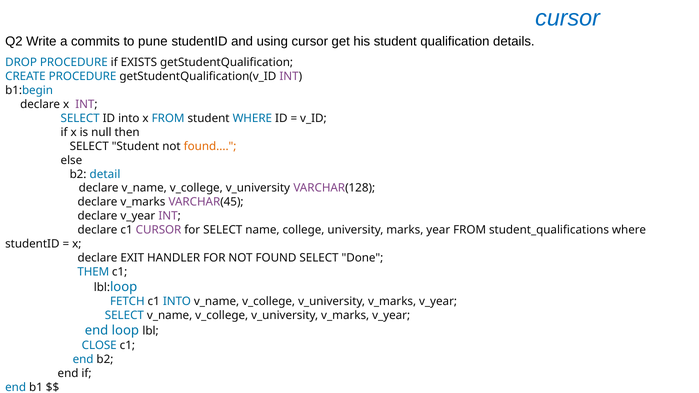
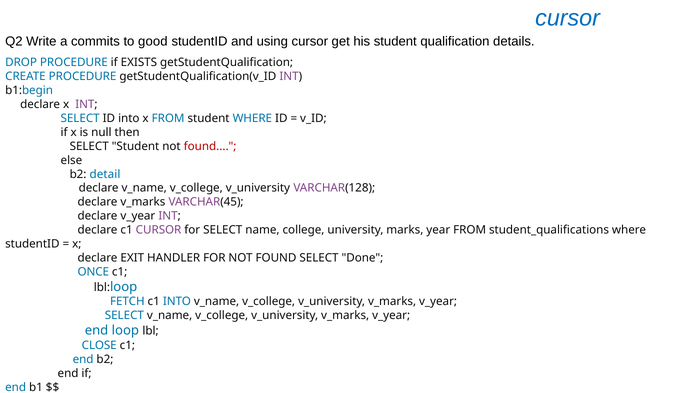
pune: pune -> good
found at (210, 146) colour: orange -> red
THEM: THEM -> ONCE
